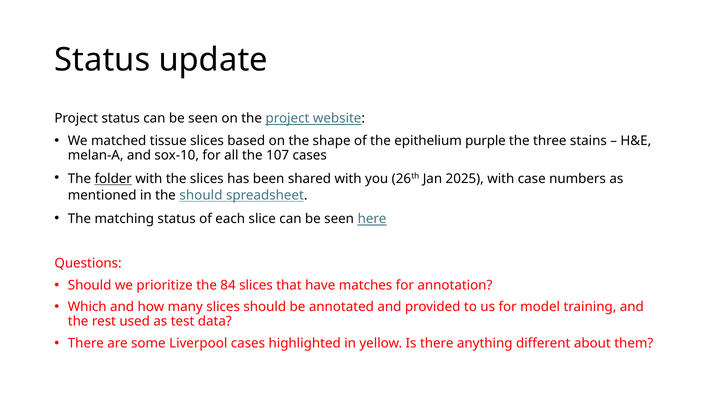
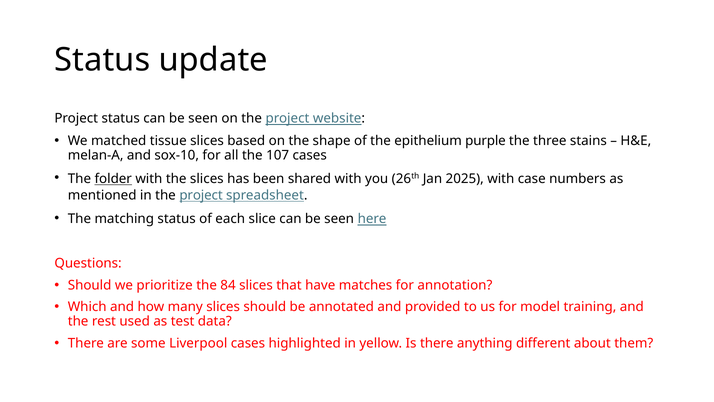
in the should: should -> project
